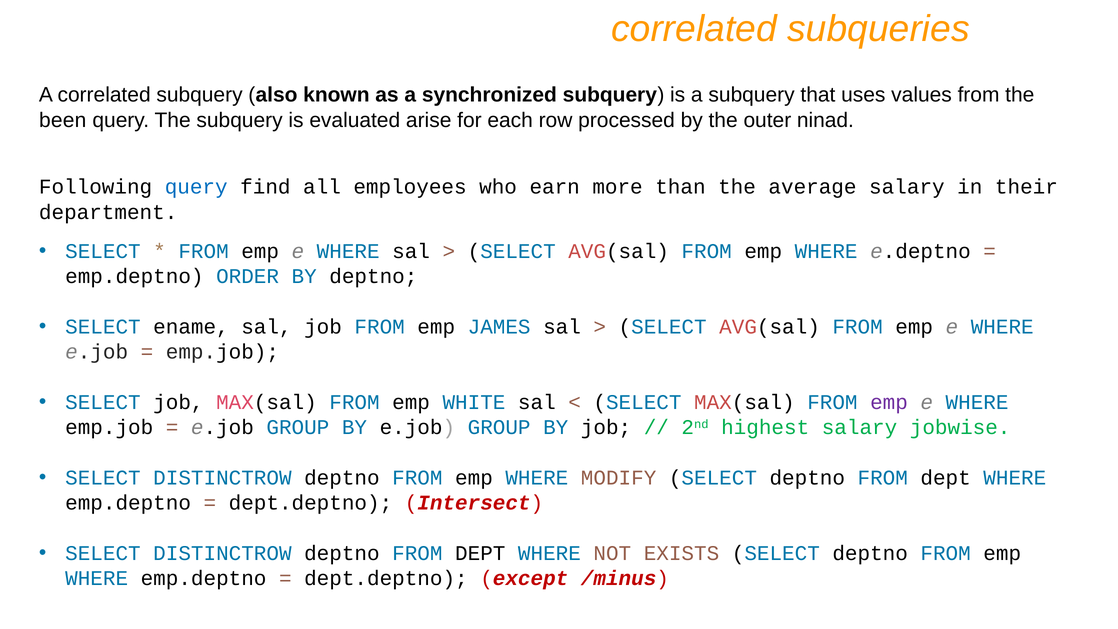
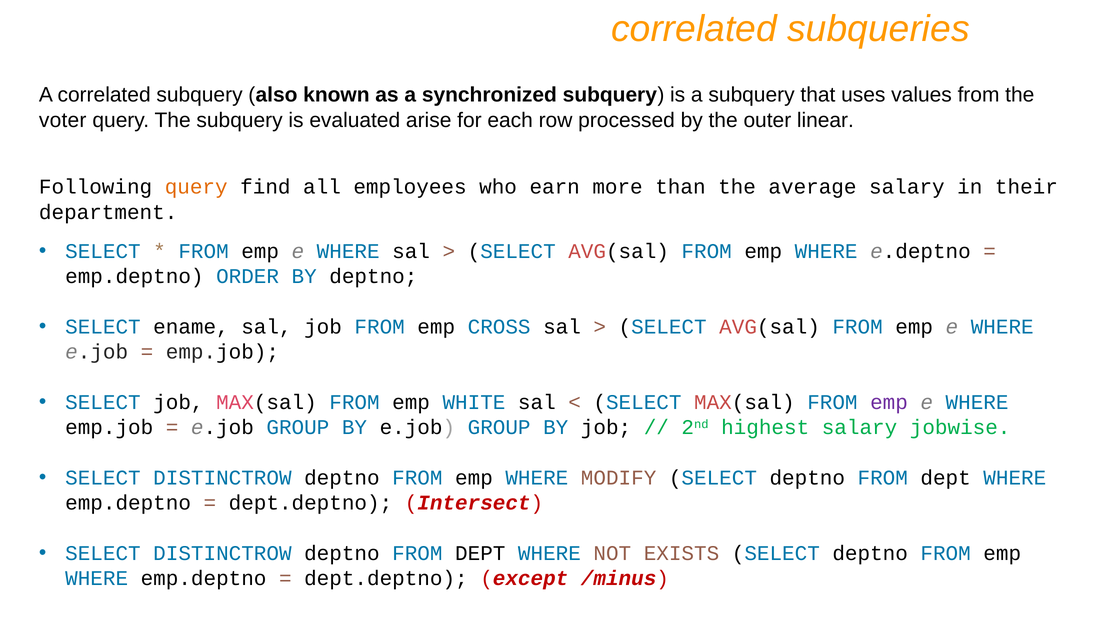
been: been -> voter
ninad: ninad -> linear
query at (196, 187) colour: blue -> orange
JAMES: JAMES -> CROSS
